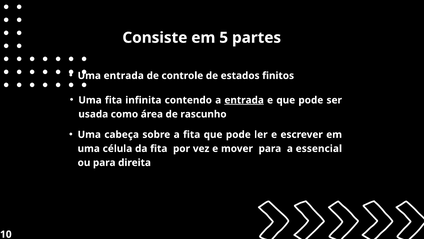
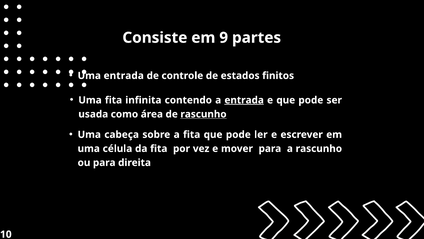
5: 5 -> 9
rascunho at (203, 114) underline: none -> present
a essencial: essencial -> rascunho
